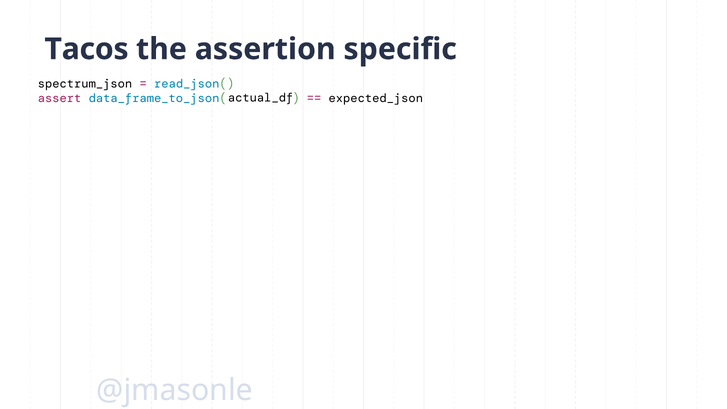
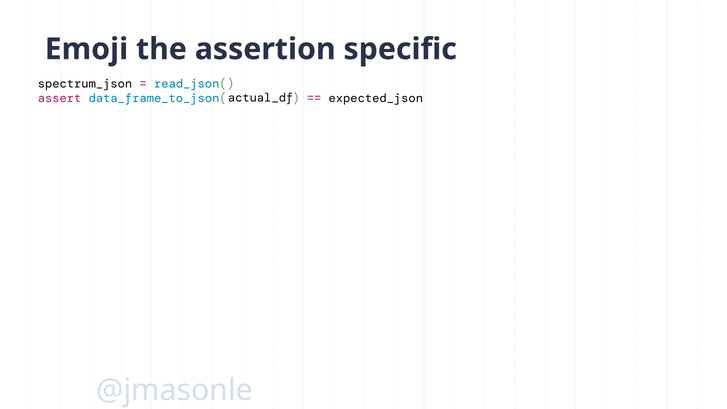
Tacos: Tacos -> Emoji
